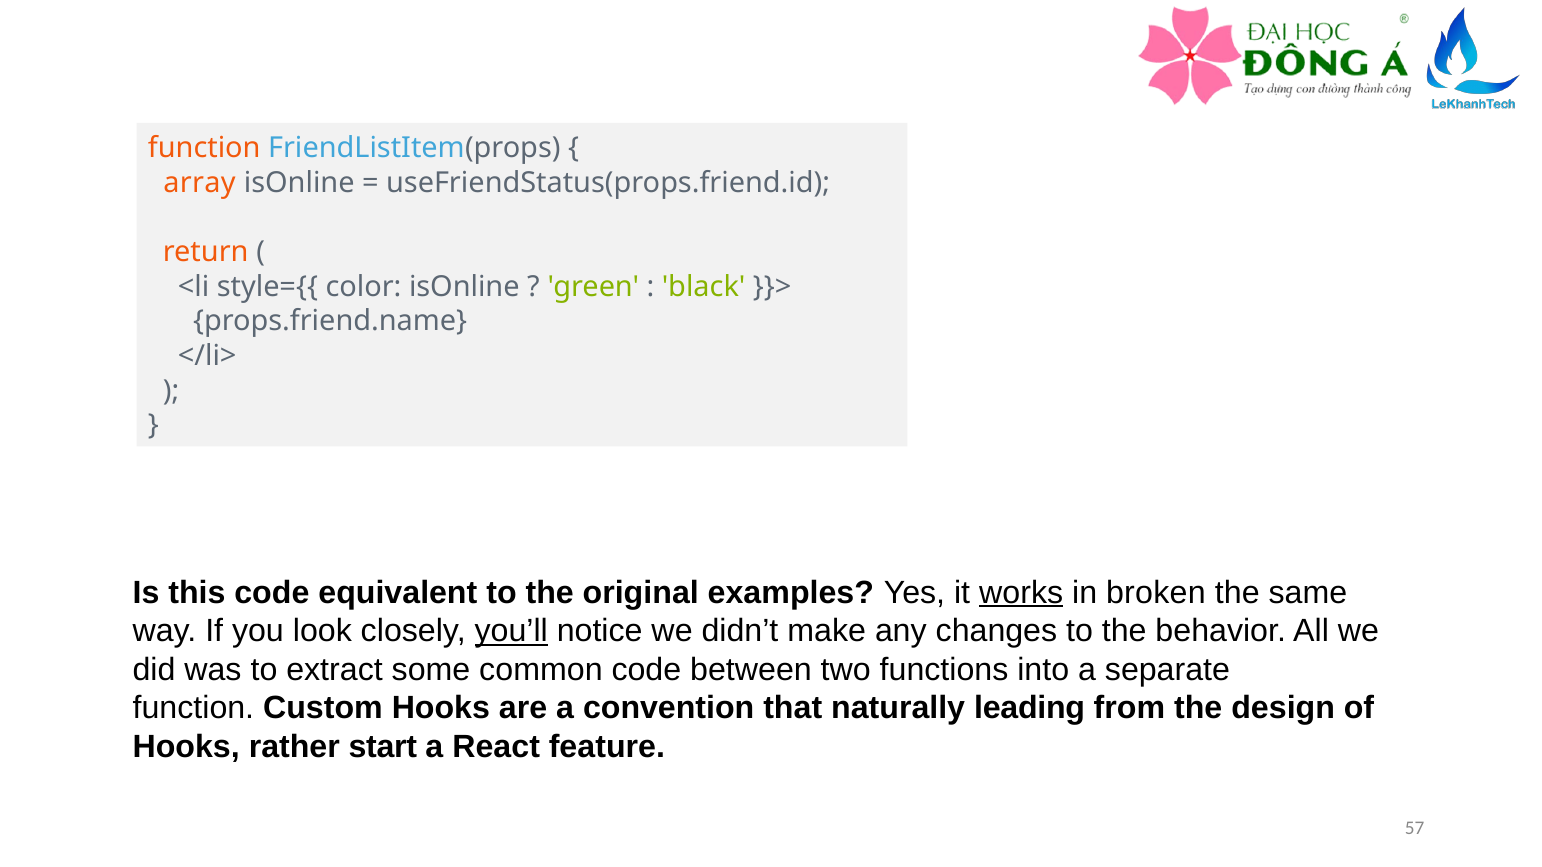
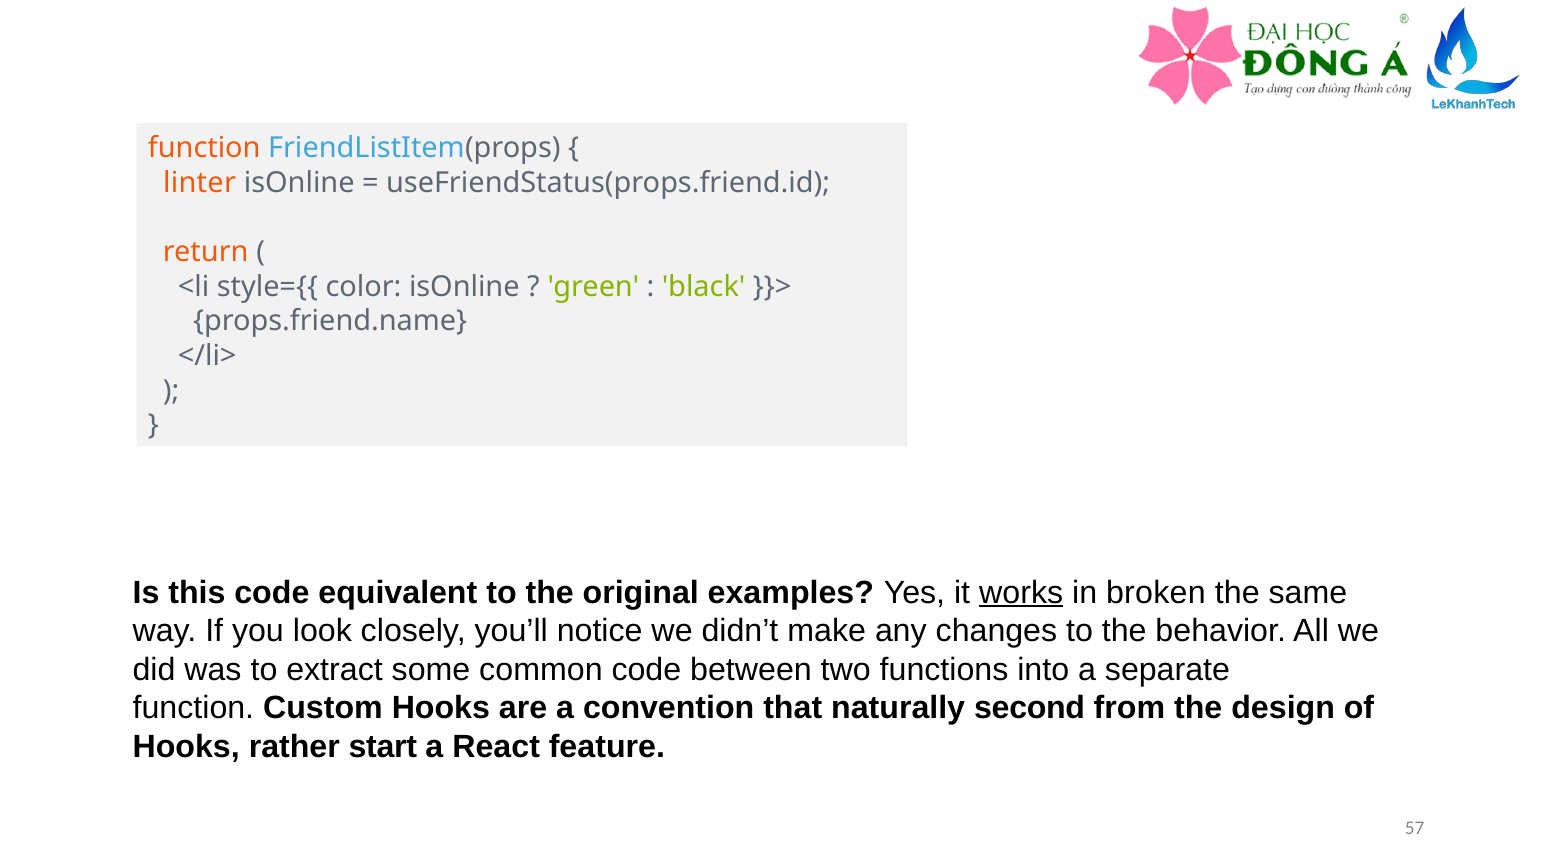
array: array -> linter
you’ll underline: present -> none
leading: leading -> second
